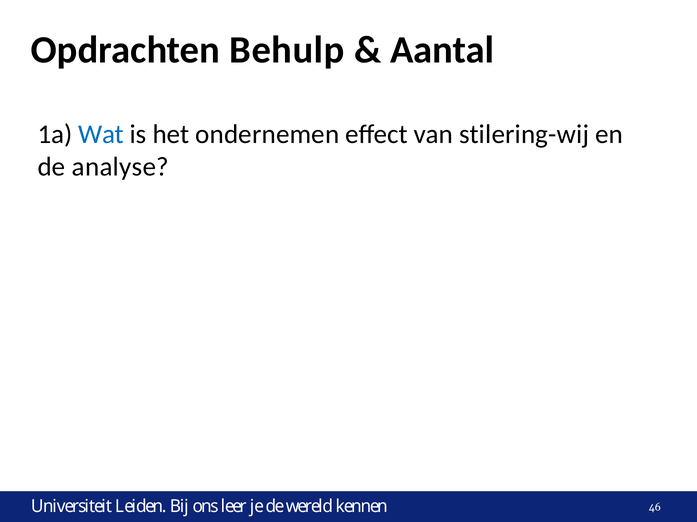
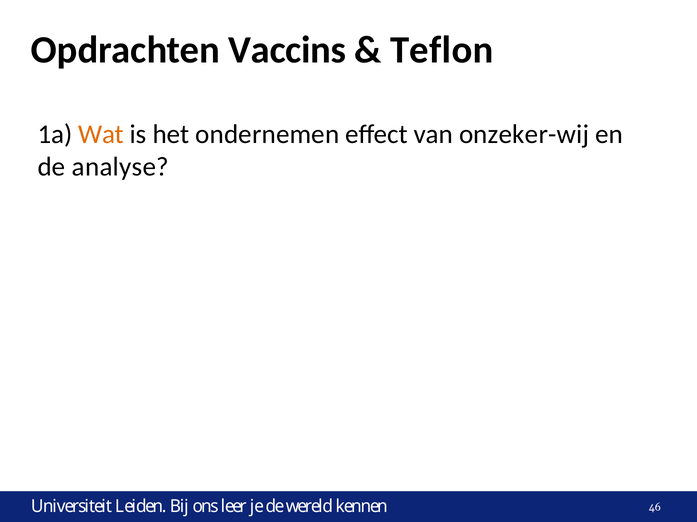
Behulp: Behulp -> Vaccins
Aantal: Aantal -> Teflon
Wat colour: blue -> orange
stilering-wij: stilering-wij -> onzeker-wij
